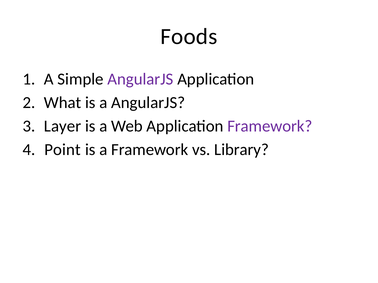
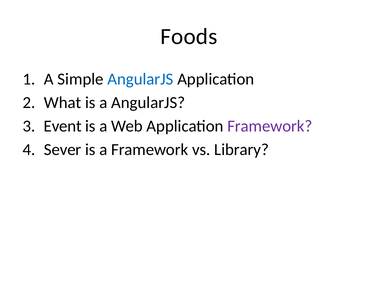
AngularJS at (140, 79) colour: purple -> blue
Layer: Layer -> Event
Point: Point -> Sever
